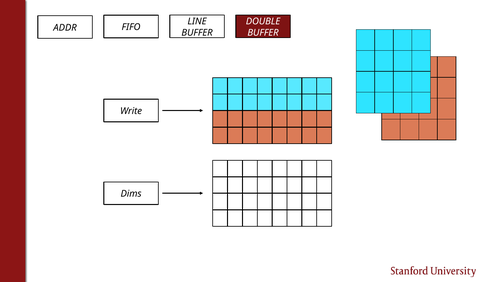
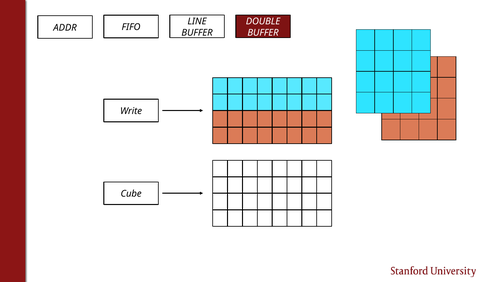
Dims: Dims -> Cube
